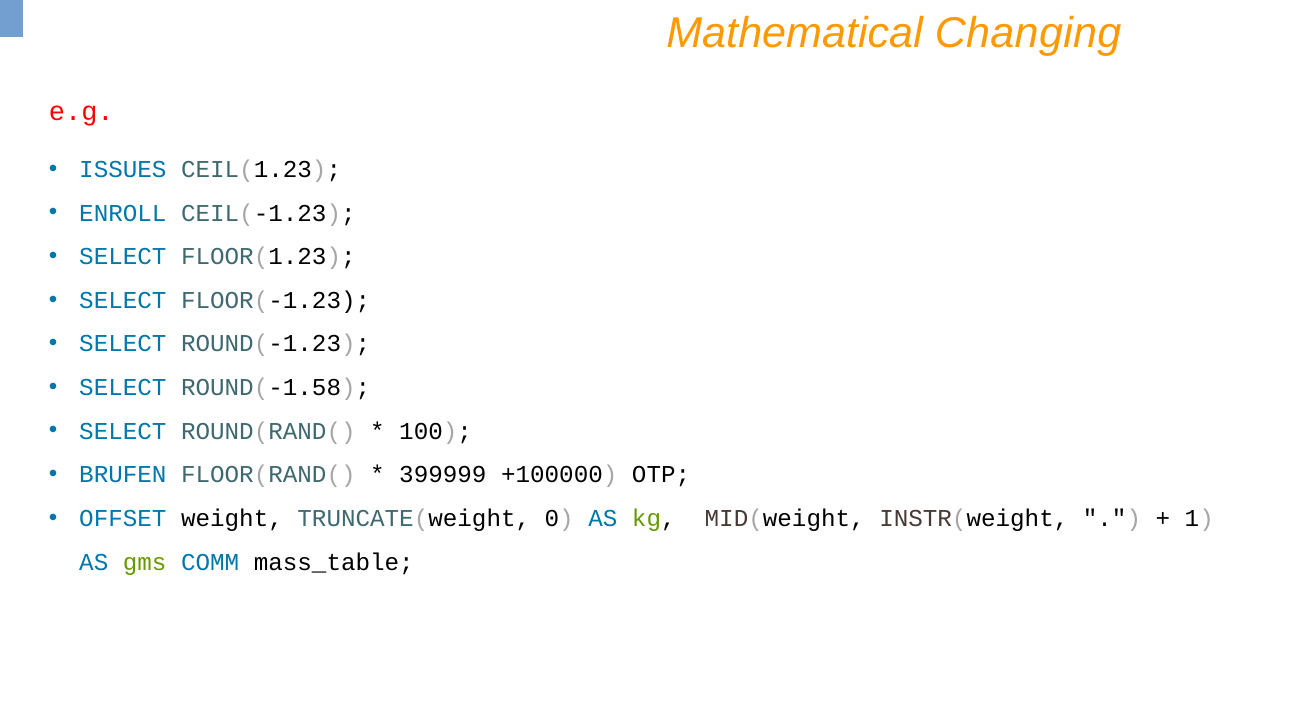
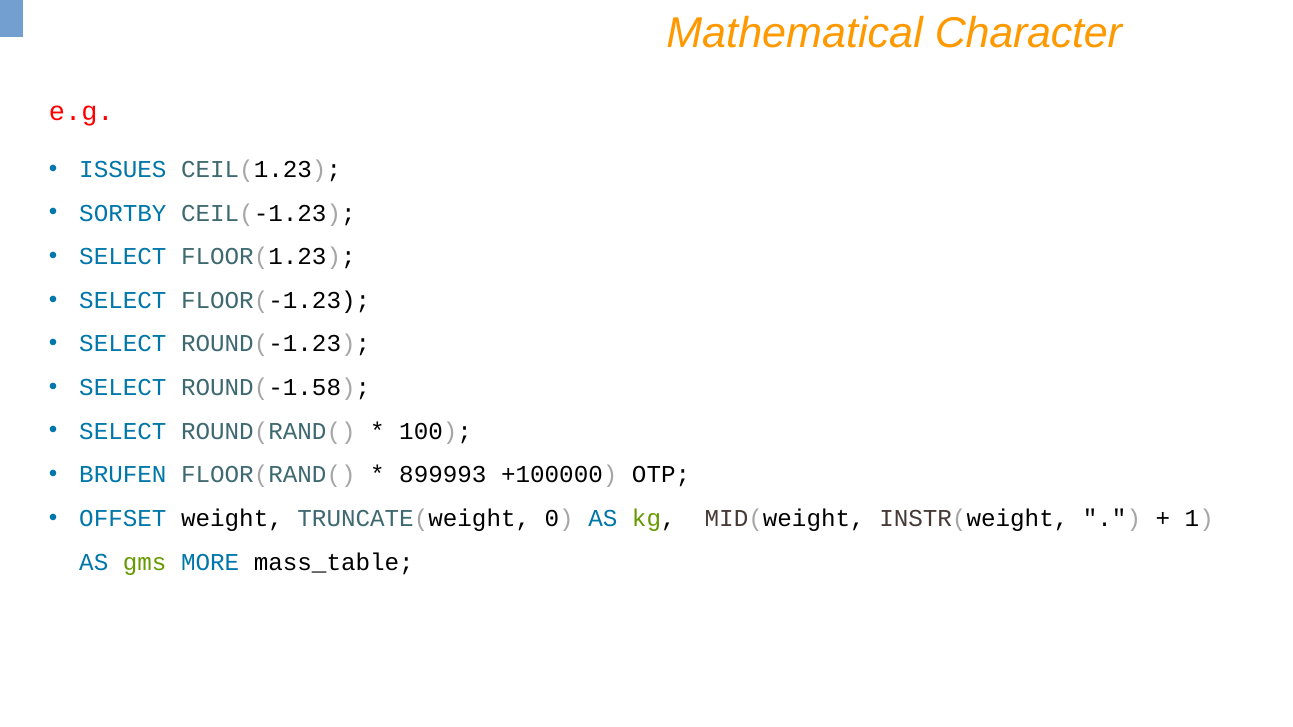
Changing: Changing -> Character
ENROLL: ENROLL -> SORTBY
399999: 399999 -> 899993
COMM: COMM -> MORE
